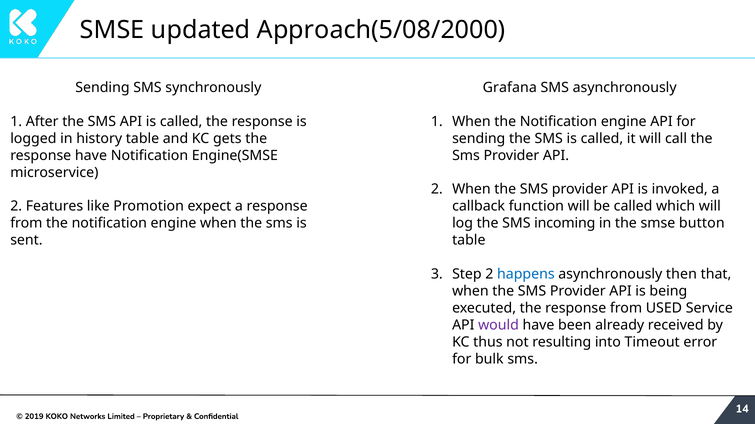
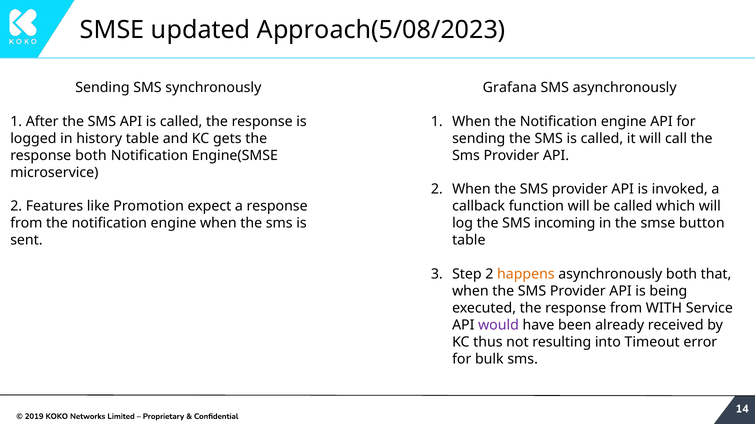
Approach(5/08/2000: Approach(5/08/2000 -> Approach(5/08/2023
response have: have -> both
happens colour: blue -> orange
asynchronously then: then -> both
USED: USED -> WITH
